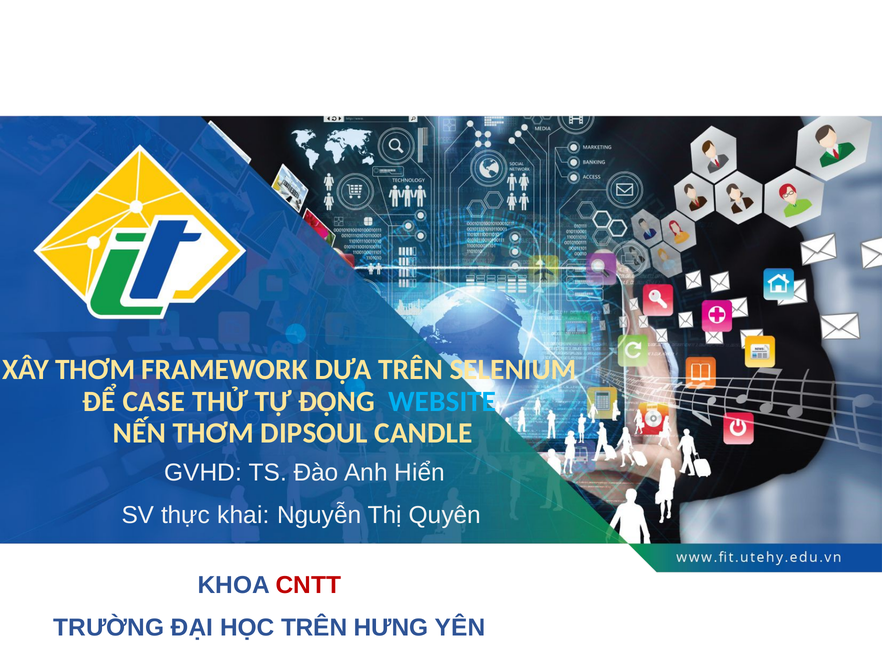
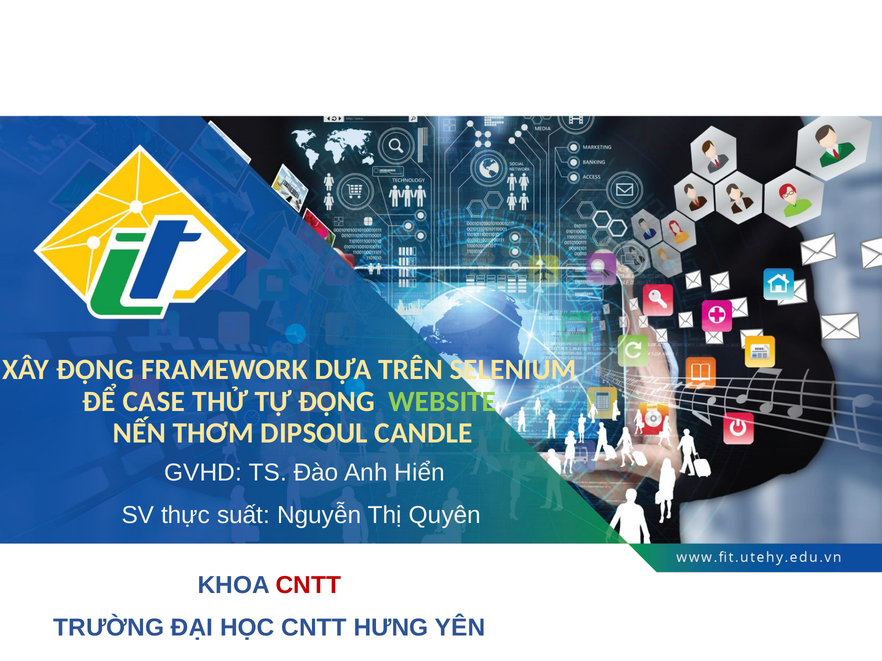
XÂY THƠM: THƠM -> ĐỘNG
WEBSITE colour: light blue -> light green
khai: khai -> suất
HỌC TRÊN: TRÊN -> CNTT
